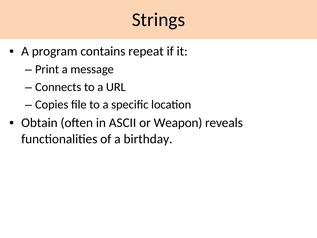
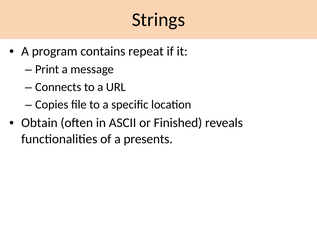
Weapon: Weapon -> Finished
birthday: birthday -> presents
